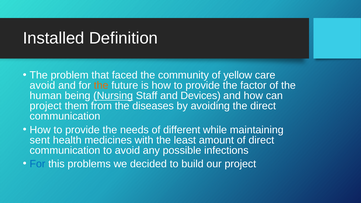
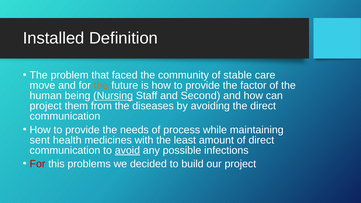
yellow: yellow -> stable
avoid at (42, 86): avoid -> move
Devices: Devices -> Second
different: different -> process
avoid at (127, 150) underline: none -> present
For at (37, 164) colour: blue -> red
